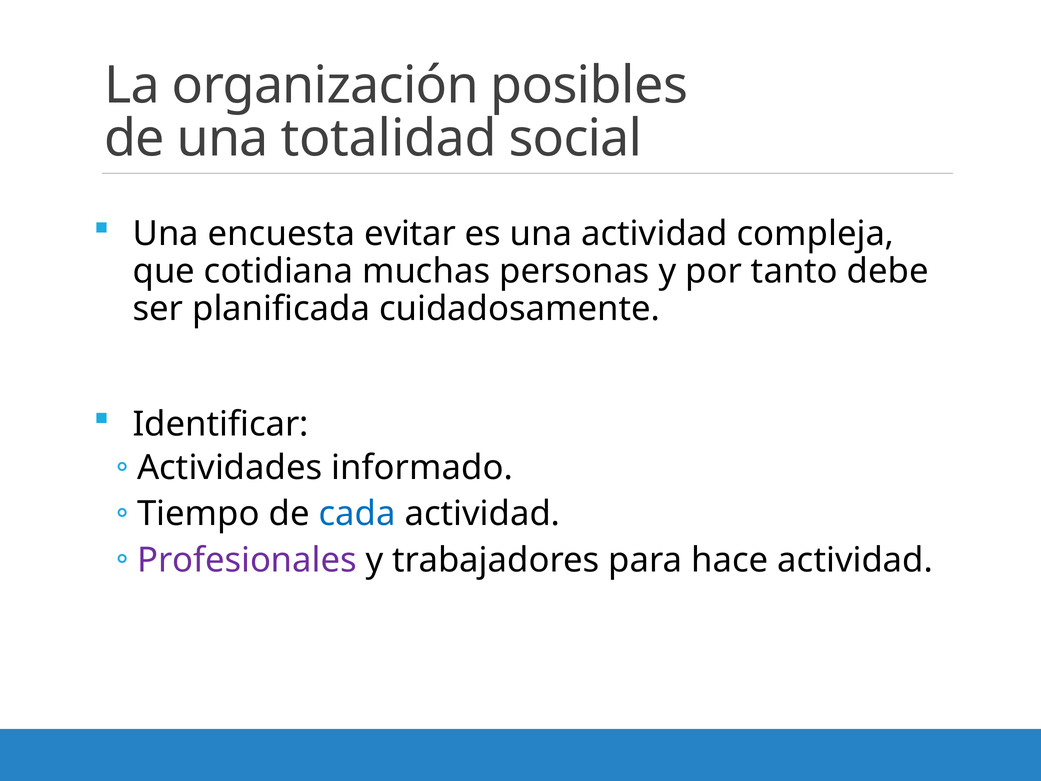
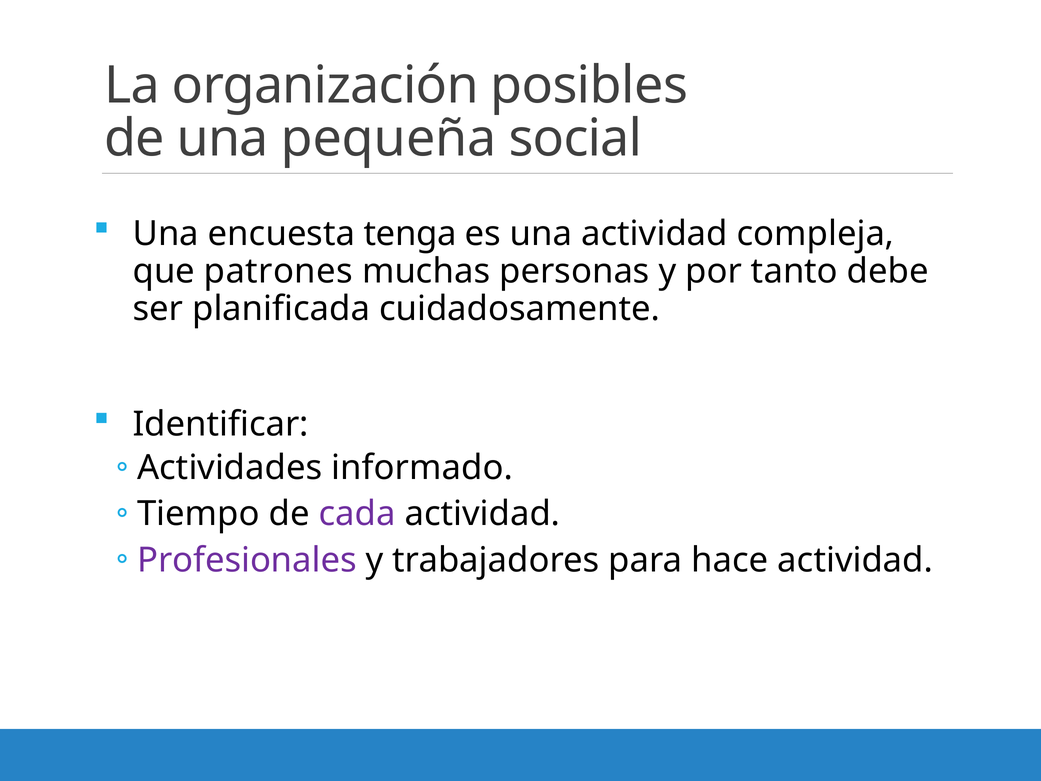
totalidad: totalidad -> pequeña
evitar: evitar -> tenga
cotidiana: cotidiana -> patrones
cada colour: blue -> purple
